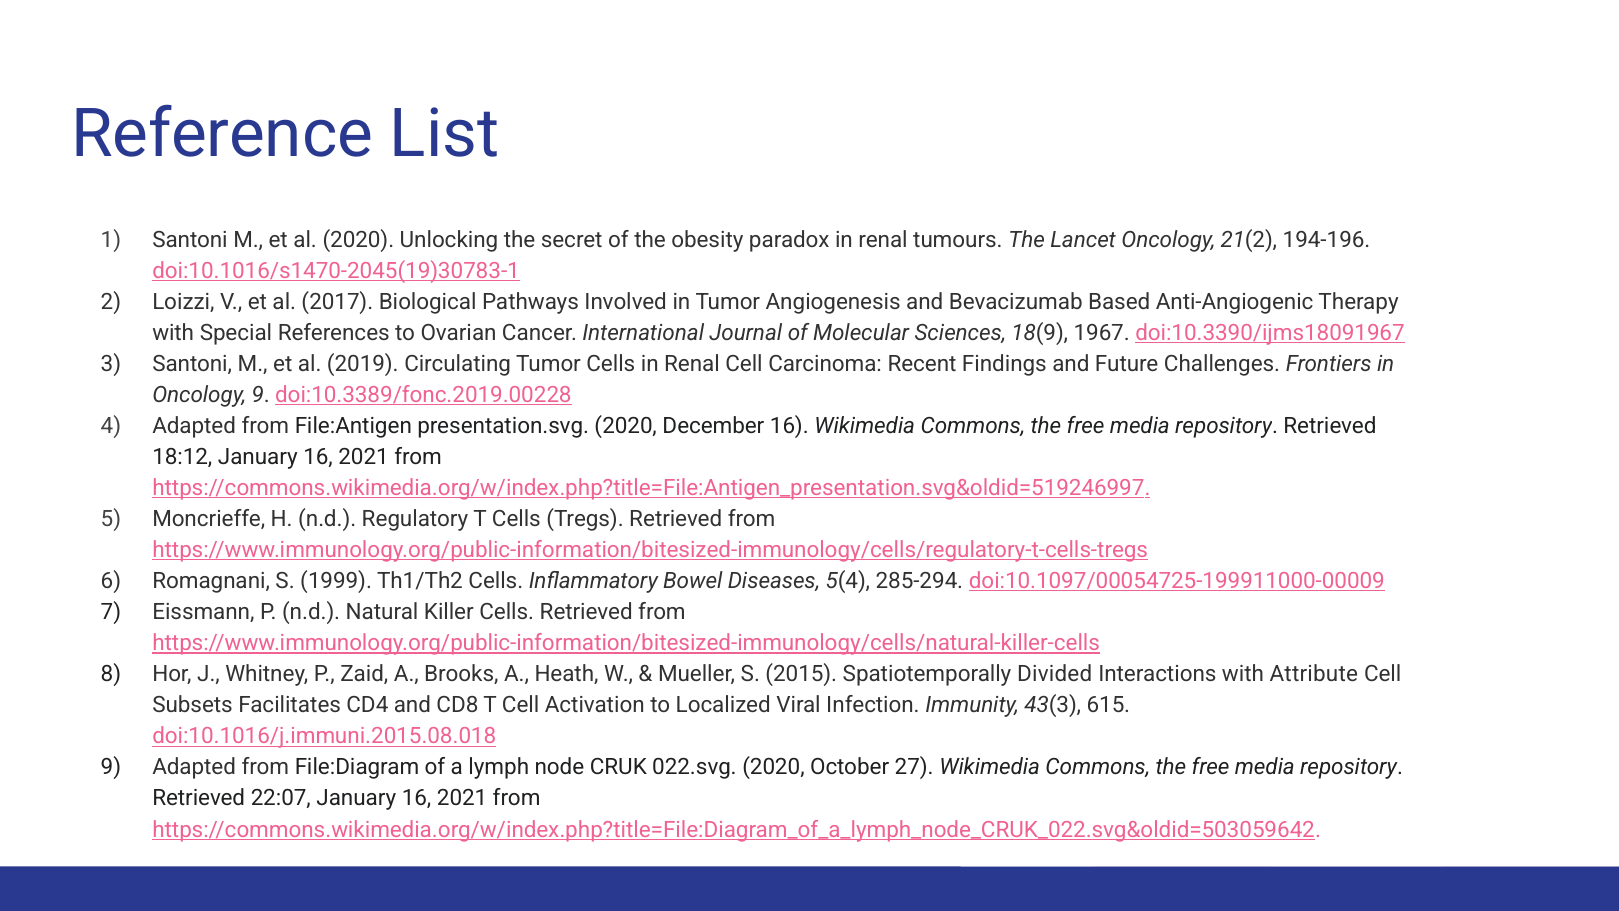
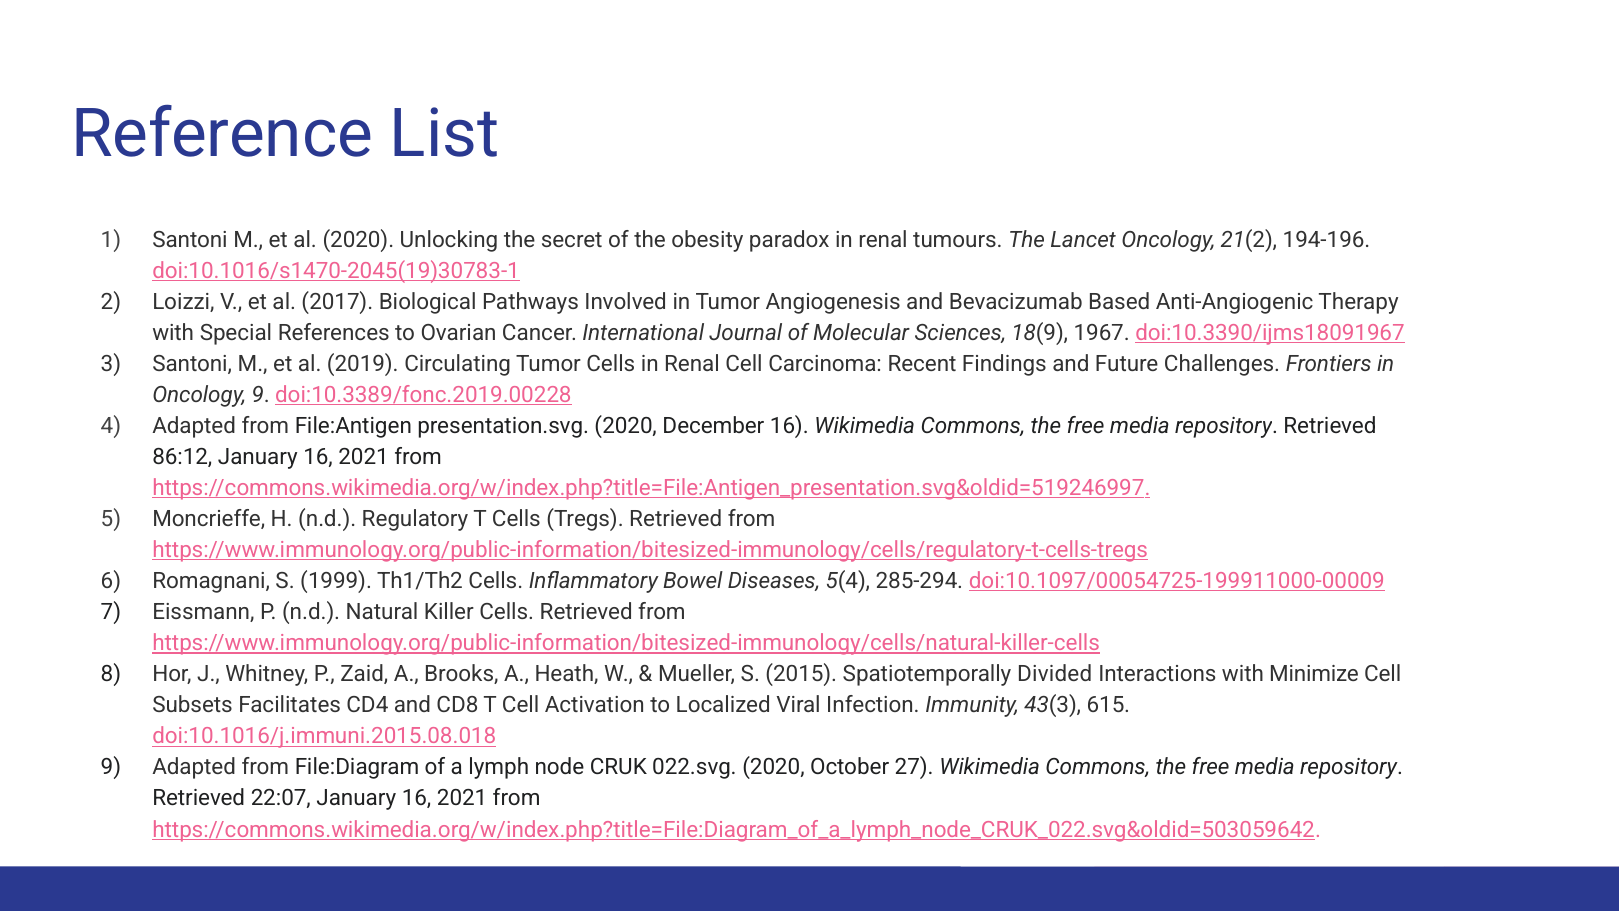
18:12: 18:12 -> 86:12
Attribute: Attribute -> Minimize
